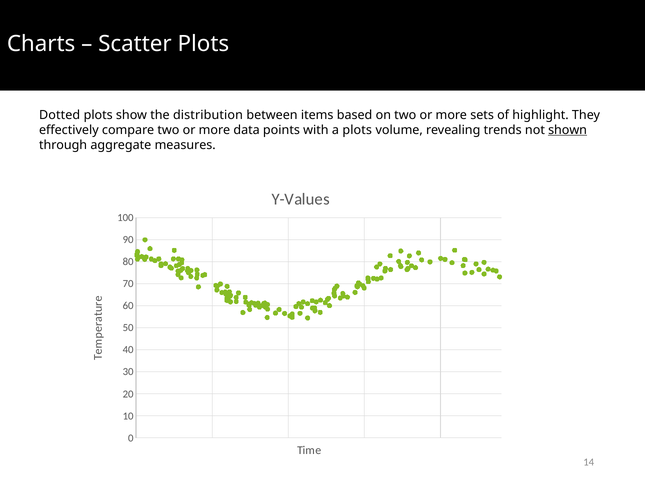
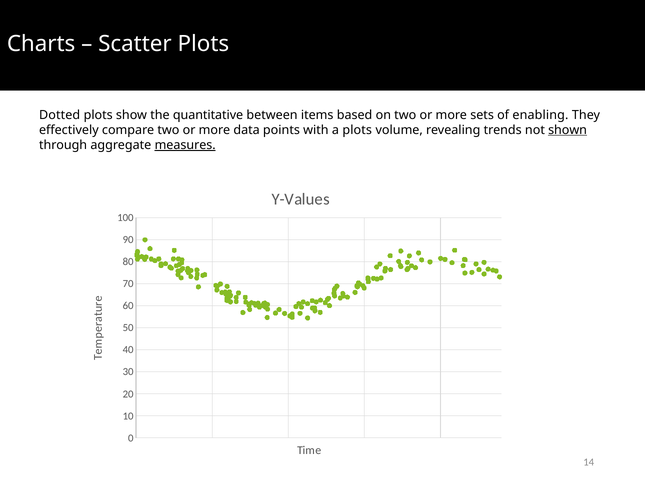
distribution: distribution -> quantitative
highlight: highlight -> enabling
measures underline: none -> present
